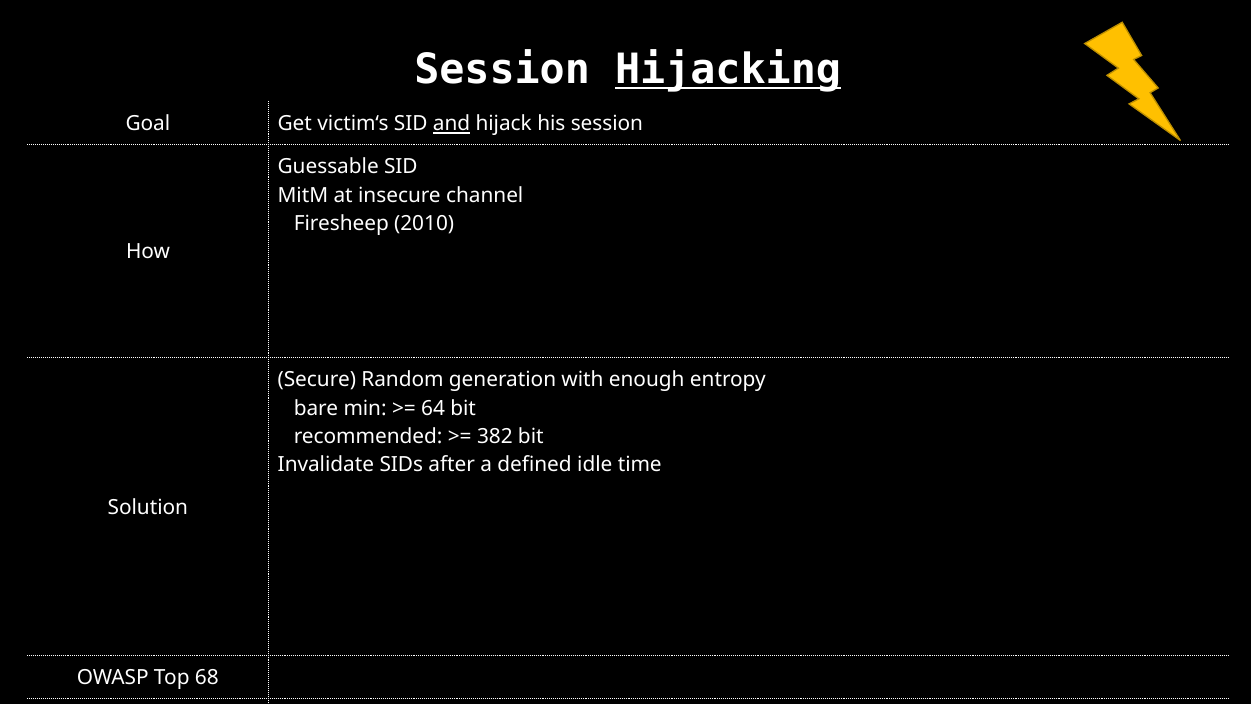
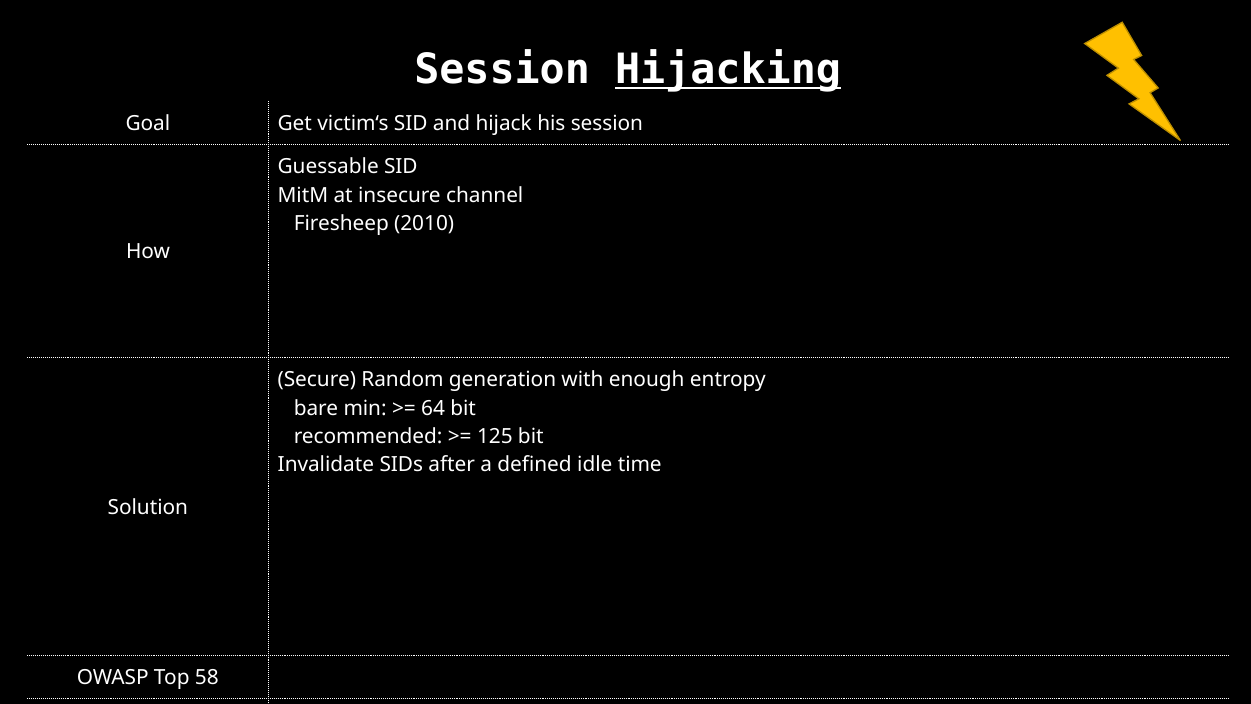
and underline: present -> none
382: 382 -> 125
68: 68 -> 58
